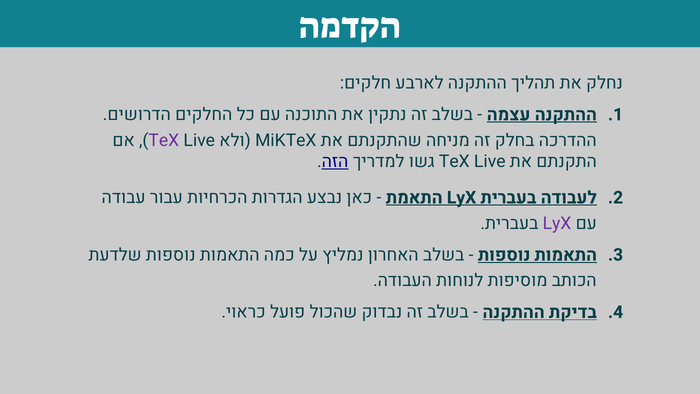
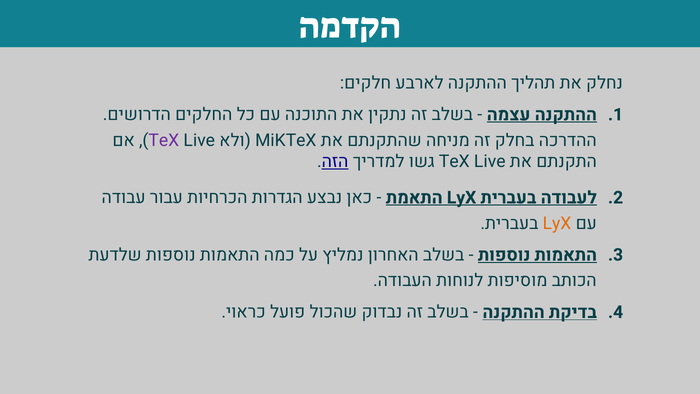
LyX at (557, 223) colour: purple -> orange
